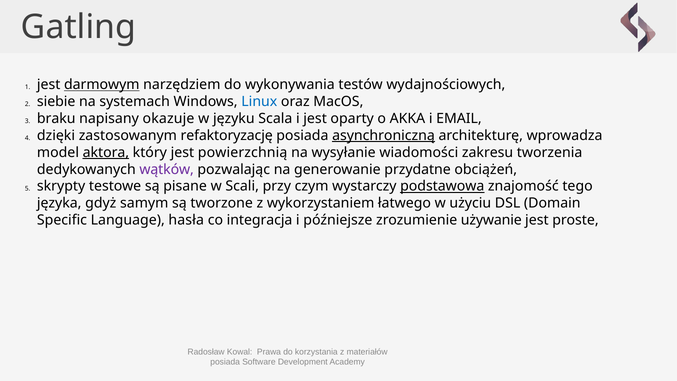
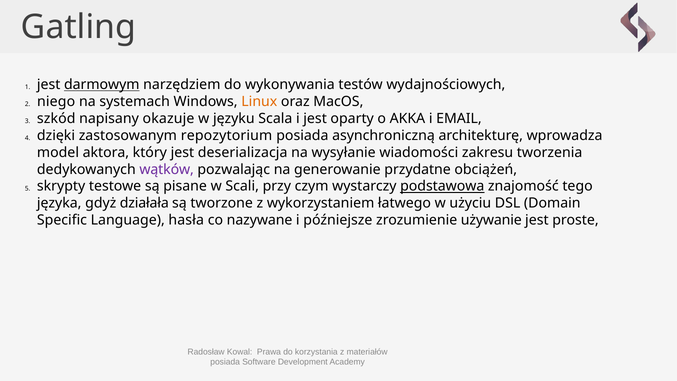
siebie: siebie -> niego
Linux colour: blue -> orange
braku: braku -> szkód
refaktoryzację: refaktoryzację -> repozytorium
asynchroniczną underline: present -> none
aktora underline: present -> none
powierzchnią: powierzchnią -> deserializacja
samym: samym -> działała
integracja: integracja -> nazywane
